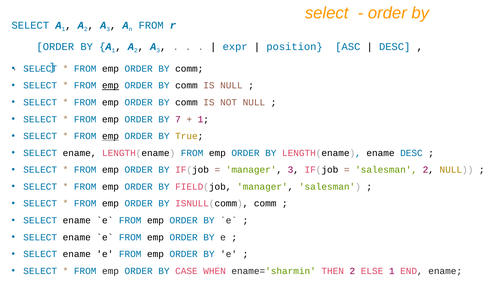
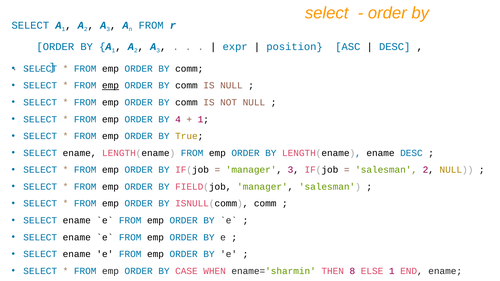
7: 7 -> 4
emp at (111, 136) underline: present -> none
THEN 2: 2 -> 8
